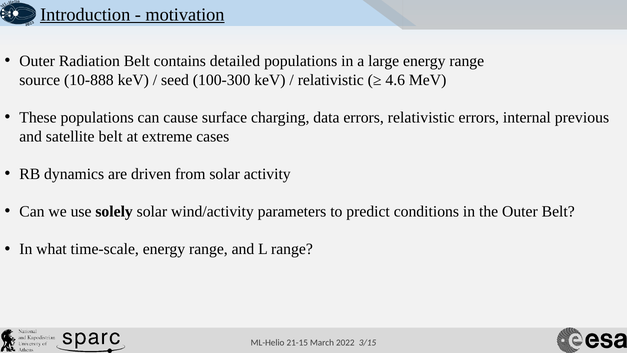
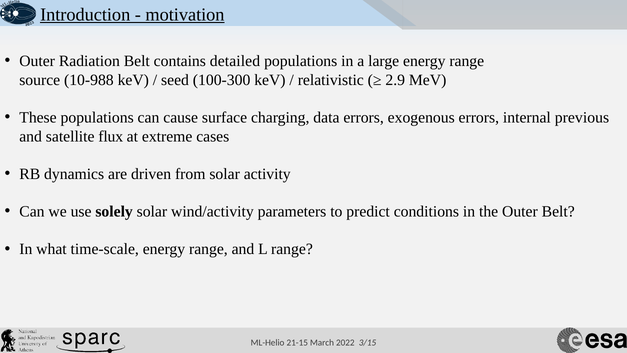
10-888: 10-888 -> 10-988
4.6: 4.6 -> 2.9
errors relativistic: relativistic -> exogenous
satellite belt: belt -> flux
